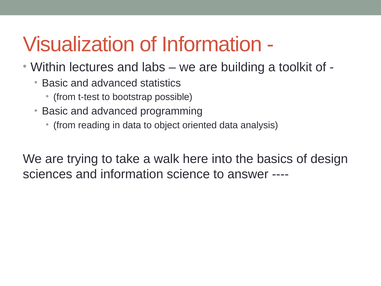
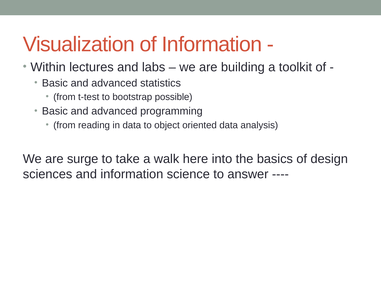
trying: trying -> surge
